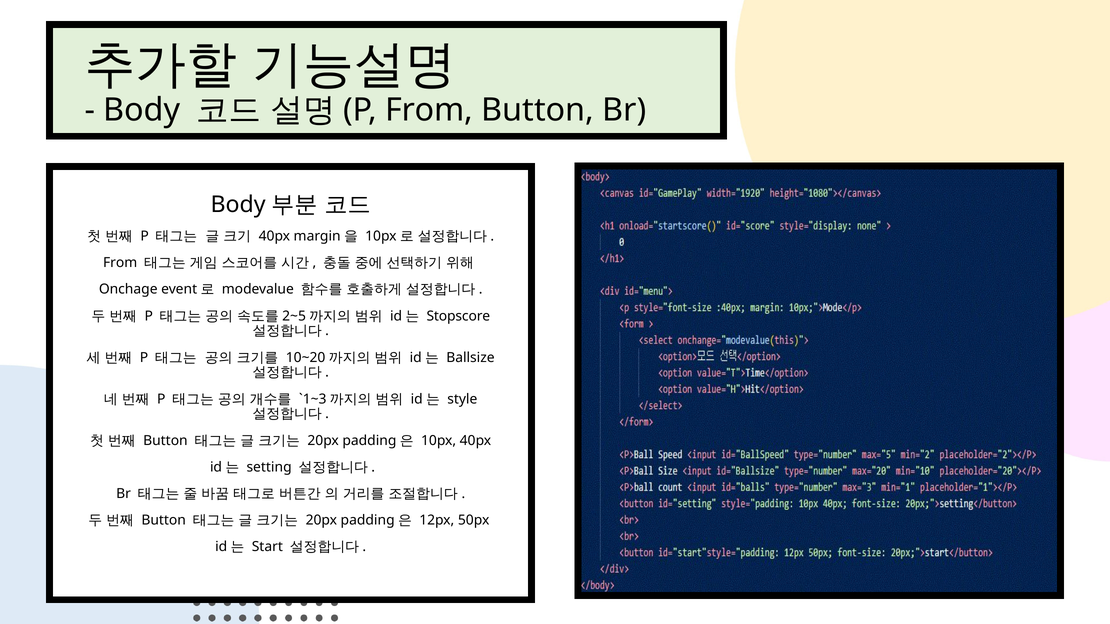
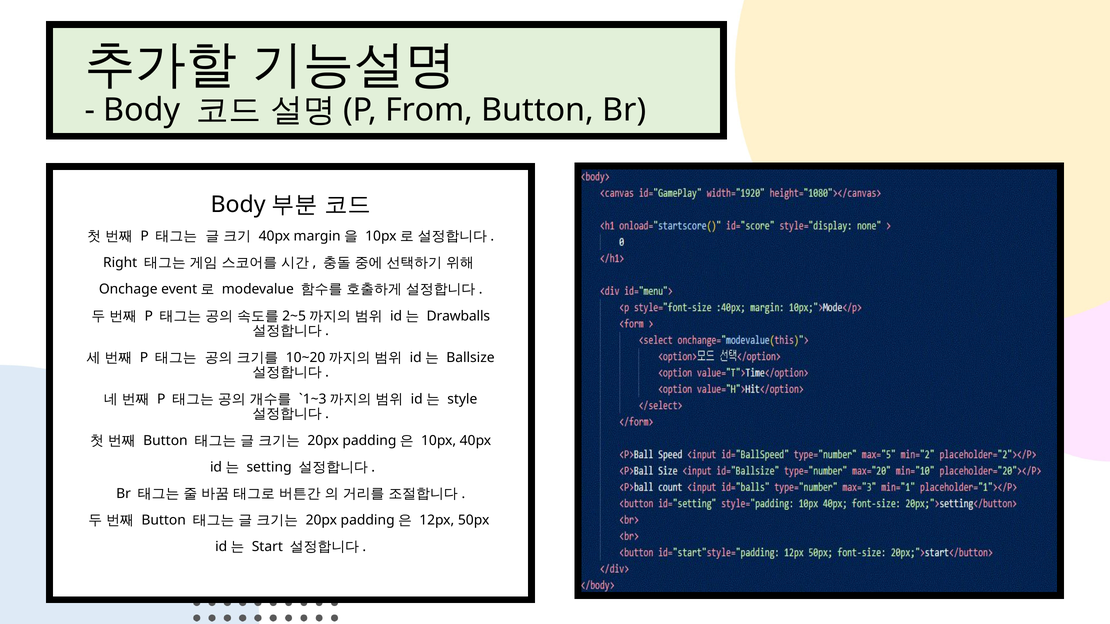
From at (120, 263): From -> Right
Stopscore: Stopscore -> Drawballs
